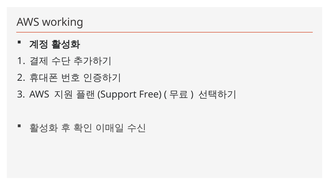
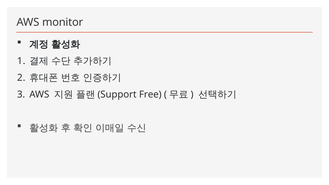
working: working -> monitor
